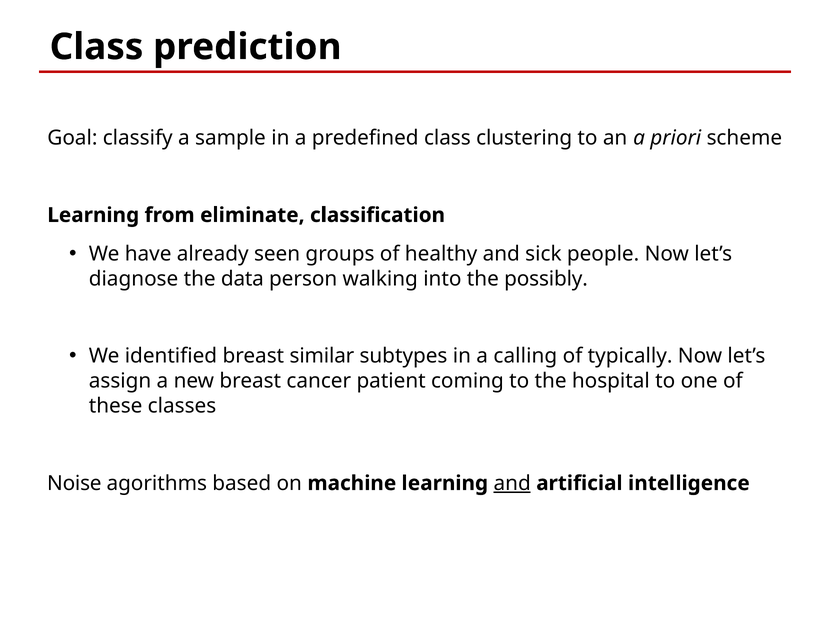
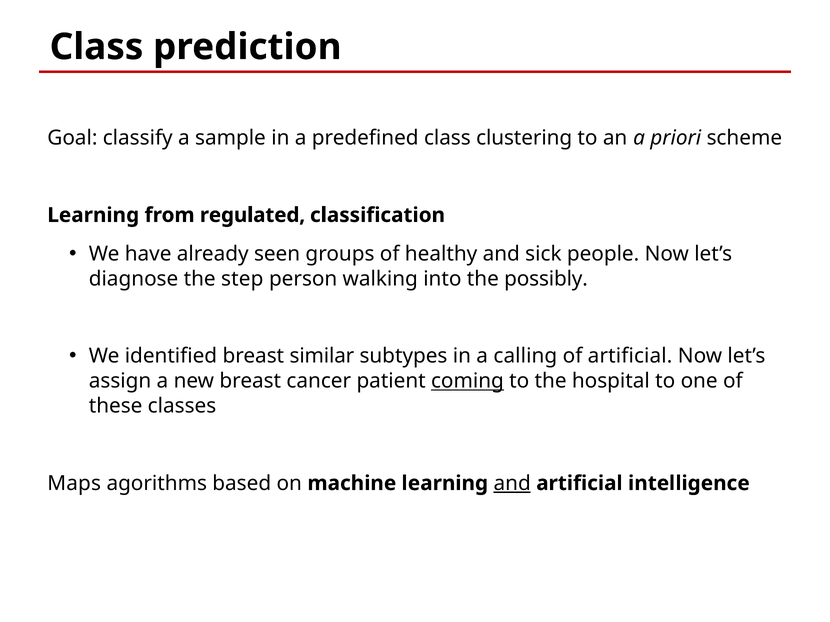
eliminate: eliminate -> regulated
data: data -> step
of typically: typically -> artificial
coming underline: none -> present
Noise: Noise -> Maps
